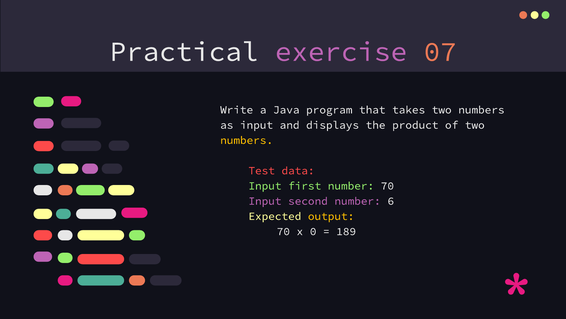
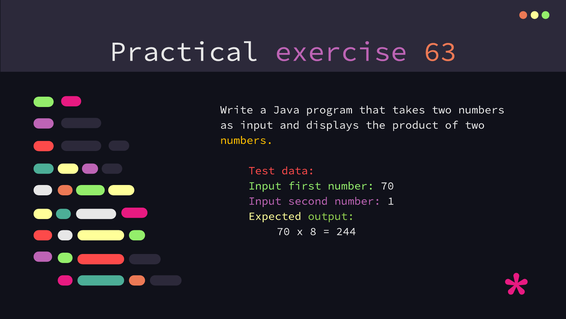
07: 07 -> 63
6: 6 -> 1
output colour: yellow -> light green
0: 0 -> 8
189: 189 -> 244
